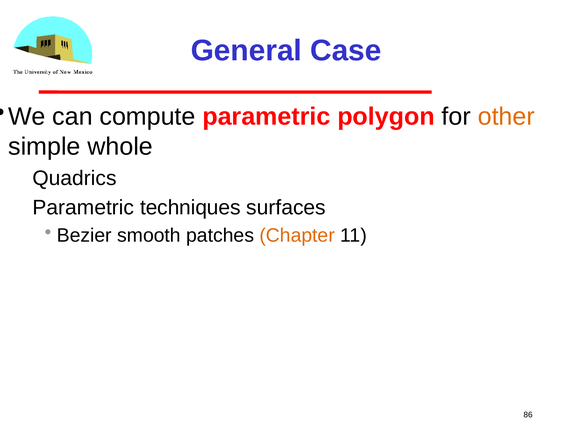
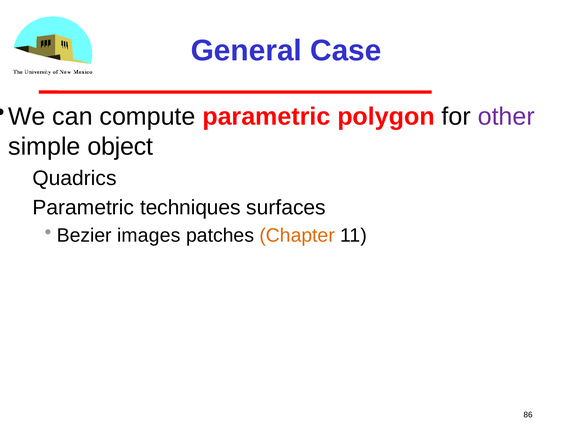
other colour: orange -> purple
whole: whole -> object
smooth: smooth -> images
